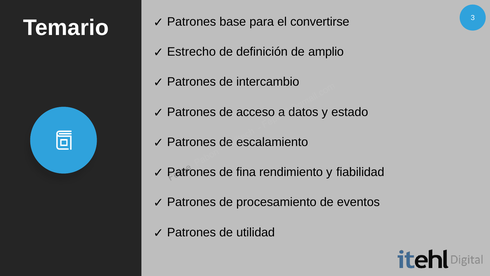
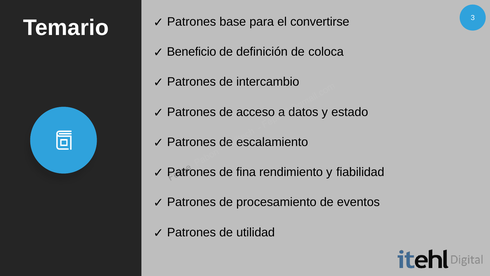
Estrecho: Estrecho -> Beneficio
amplio: amplio -> coloca
